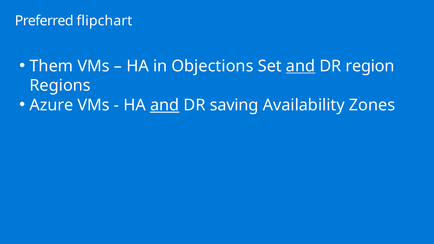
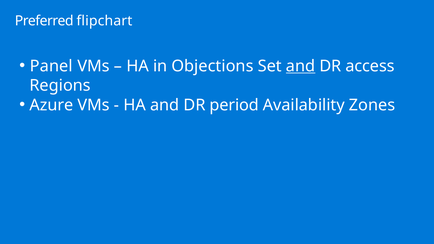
Them: Them -> Panel
region: region -> access
and at (165, 105) underline: present -> none
saving: saving -> period
